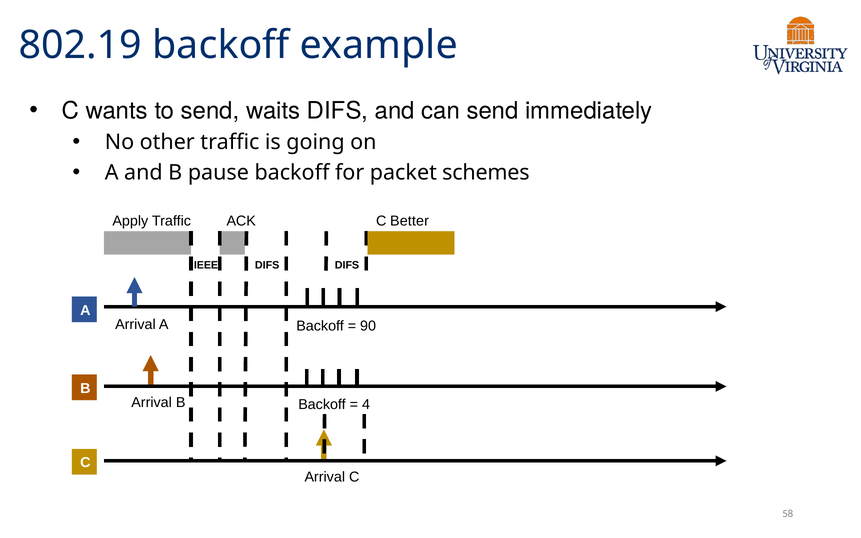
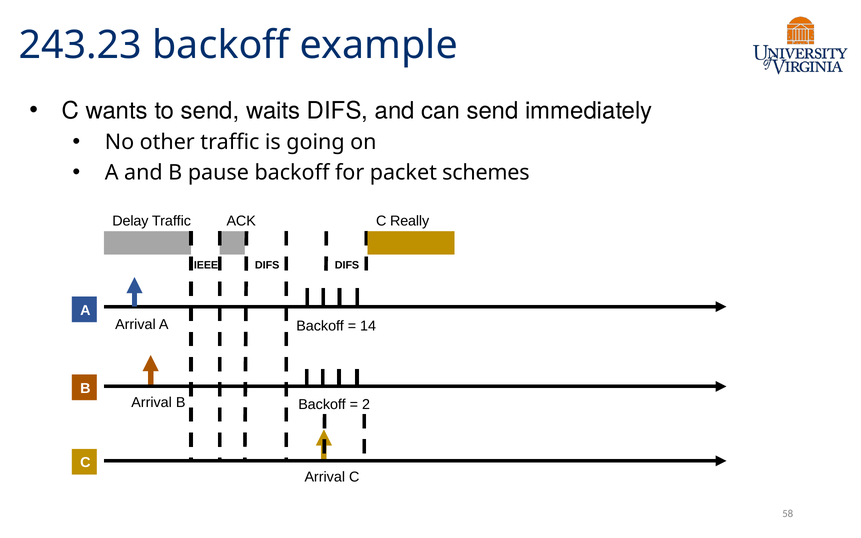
802.19: 802.19 -> 243.23
Apply: Apply -> Delay
Better: Better -> Really
90: 90 -> 14
4: 4 -> 2
